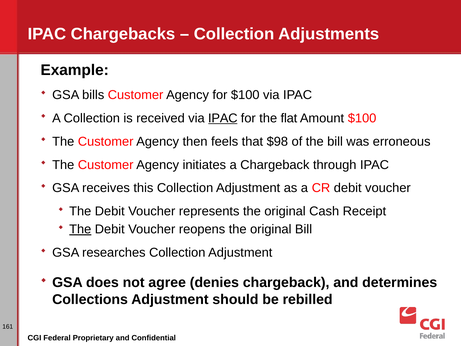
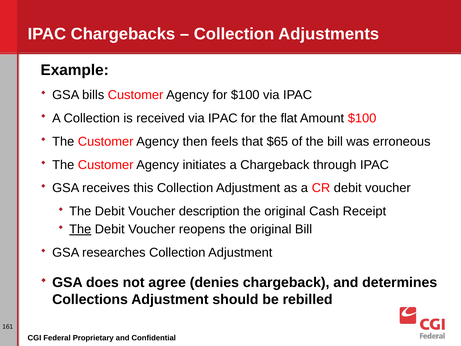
IPAC at (223, 118) underline: present -> none
$98: $98 -> $65
represents: represents -> description
